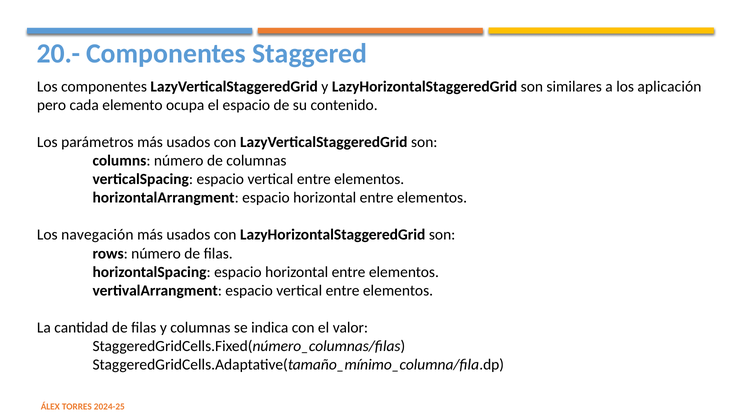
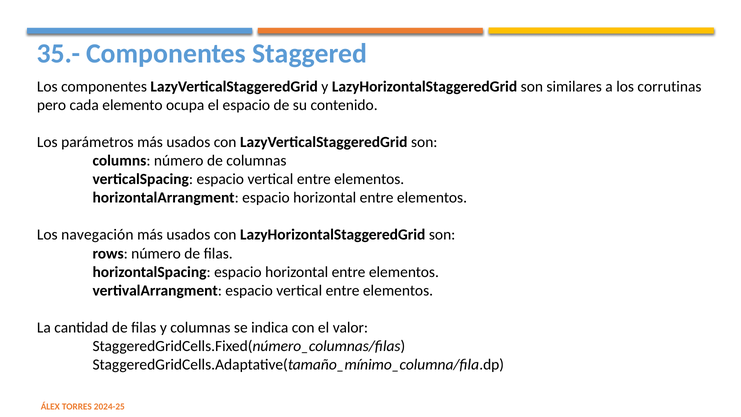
20.-: 20.- -> 35.-
aplicación: aplicación -> corrutinas
